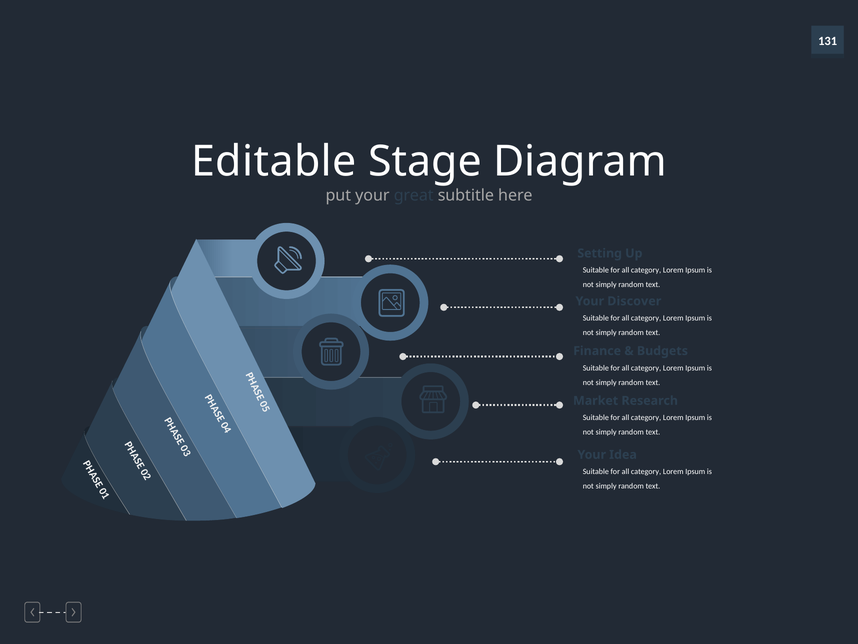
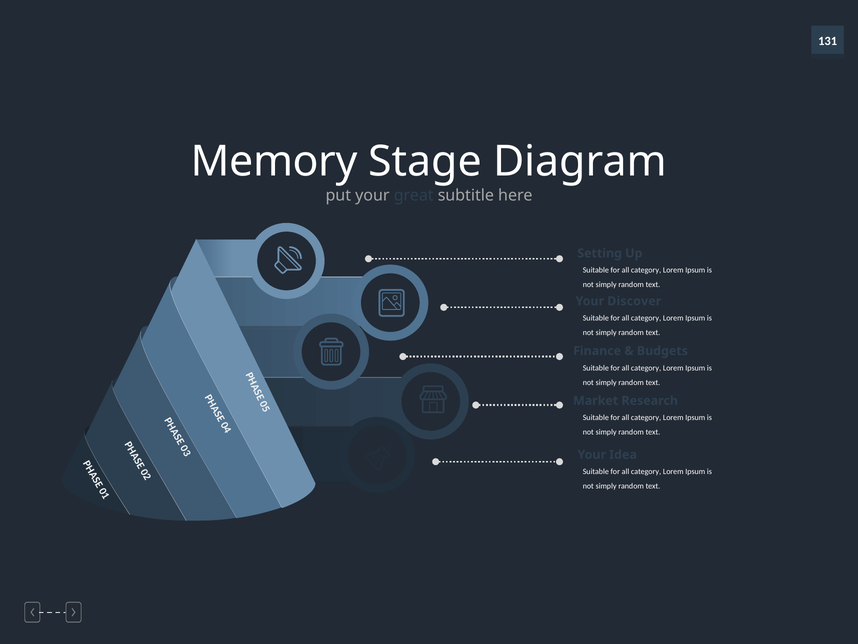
Editable: Editable -> Memory
